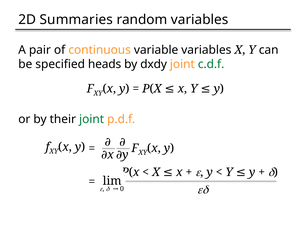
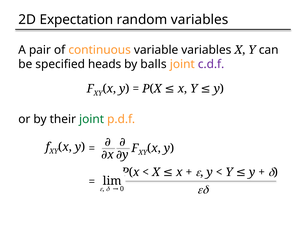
Summaries: Summaries -> Expectation
dxdy: dxdy -> balls
c.d.f colour: green -> purple
